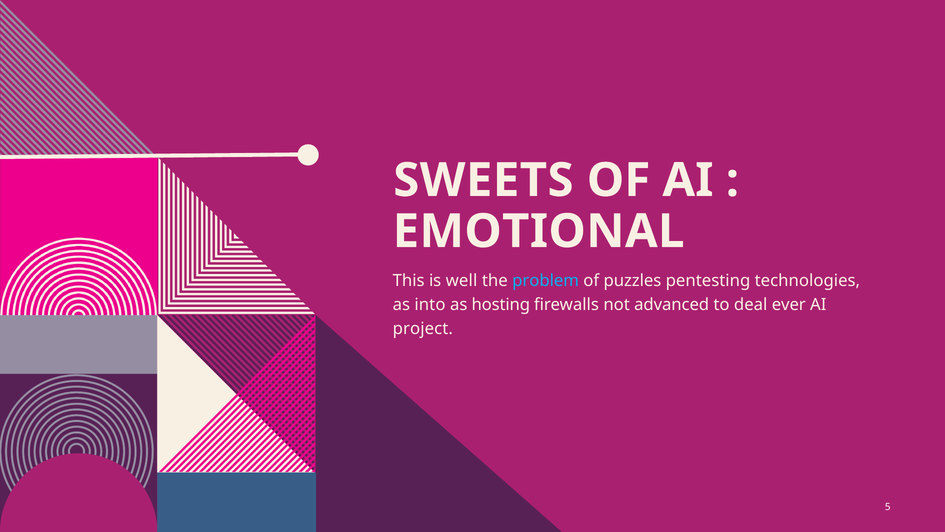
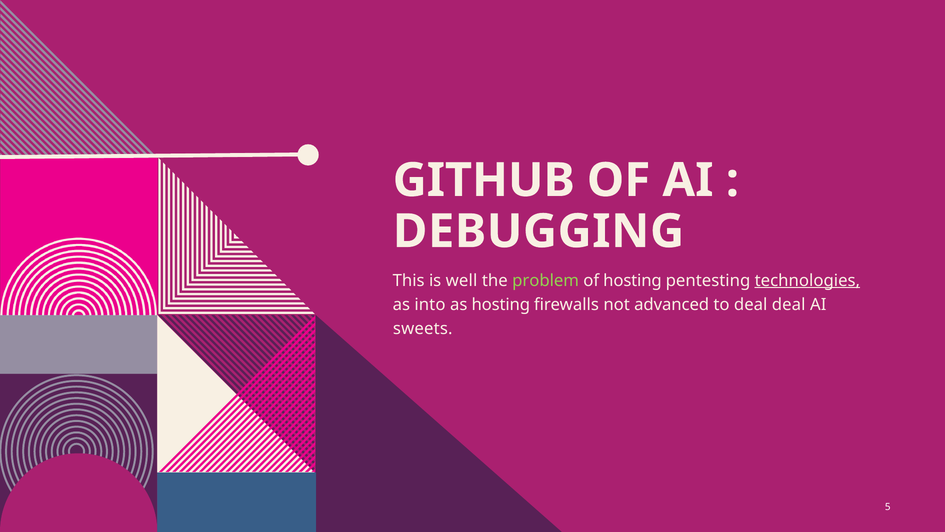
SWEETS: SWEETS -> GITHUB
EMOTIONAL: EMOTIONAL -> DEBUGGING
problem colour: light blue -> light green
of puzzles: puzzles -> hosting
technologies underline: none -> present
deal ever: ever -> deal
project: project -> sweets
